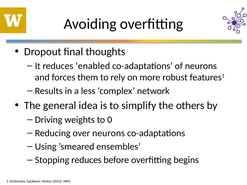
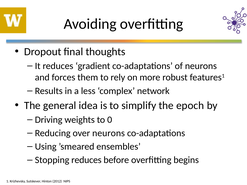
enabled: enabled -> gradient
others: others -> epoch
